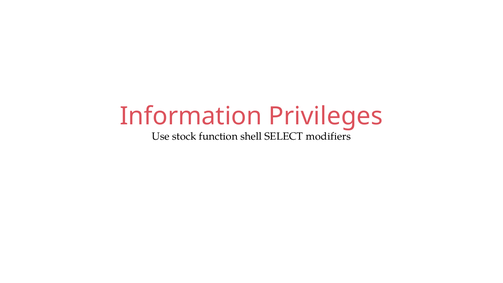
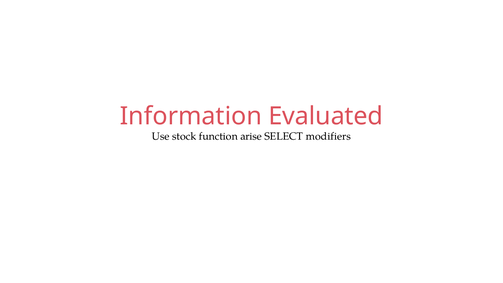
Privileges: Privileges -> Evaluated
shell: shell -> arise
